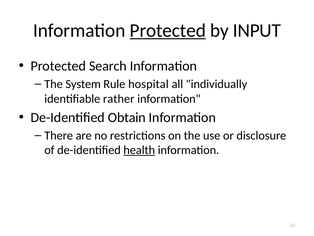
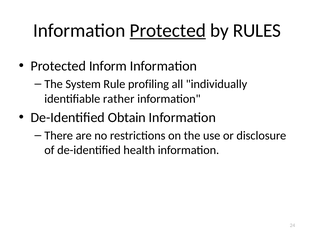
INPUT: INPUT -> RULES
Search: Search -> Inform
hospital: hospital -> profiling
health underline: present -> none
